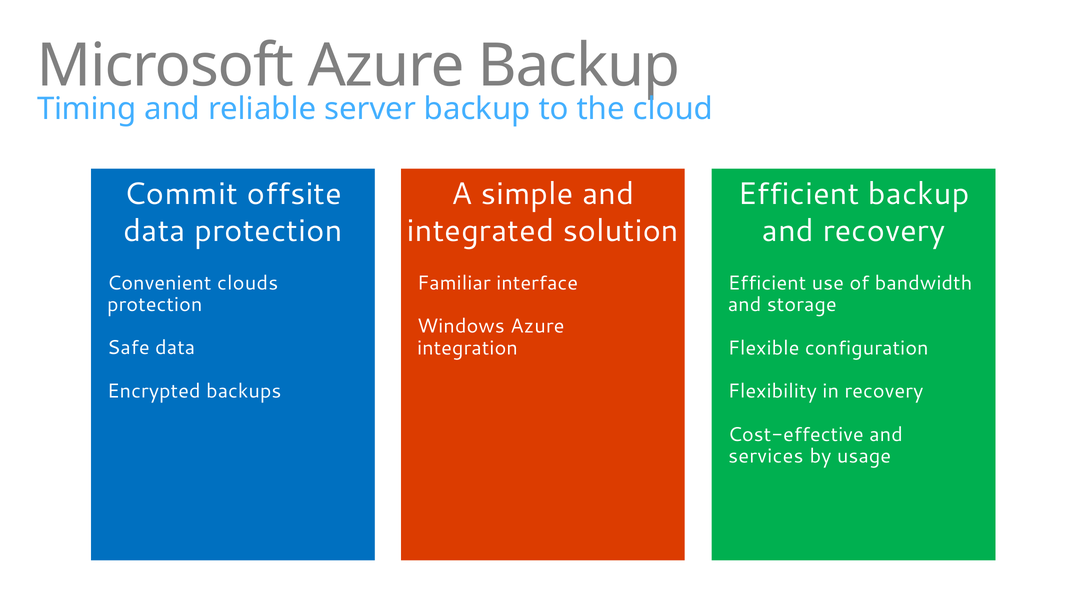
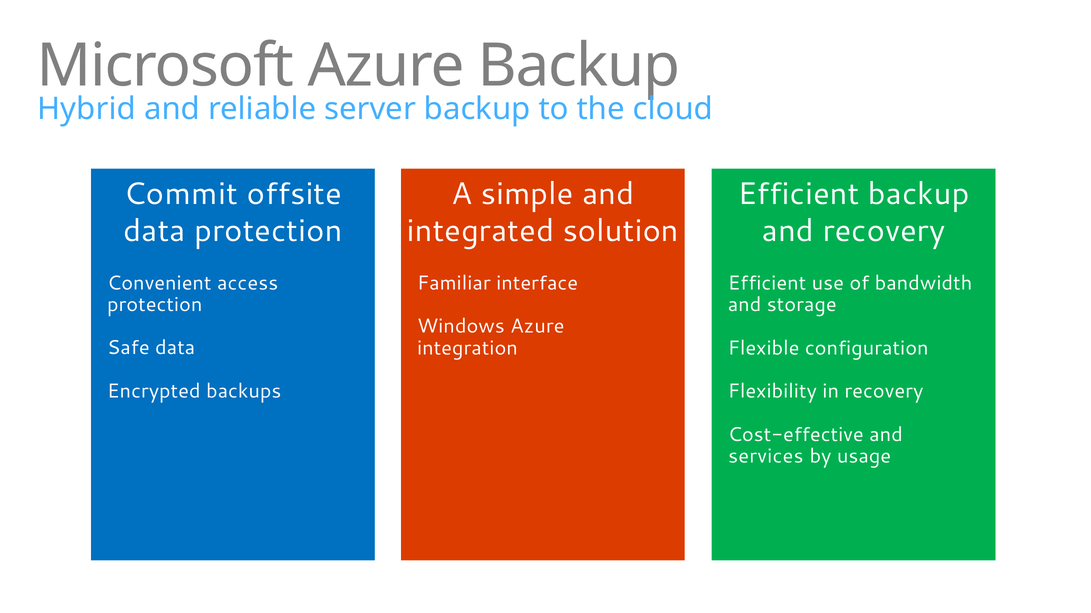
Timing: Timing -> Hybrid
clouds: clouds -> access
